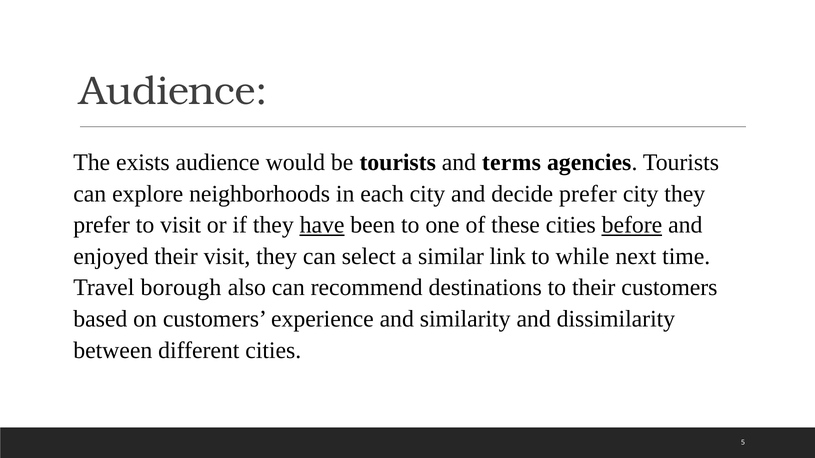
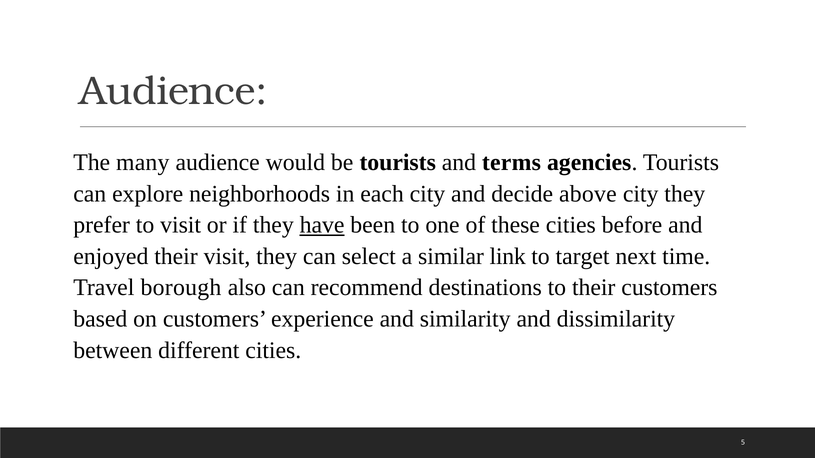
exists: exists -> many
decide prefer: prefer -> above
before underline: present -> none
while: while -> target
